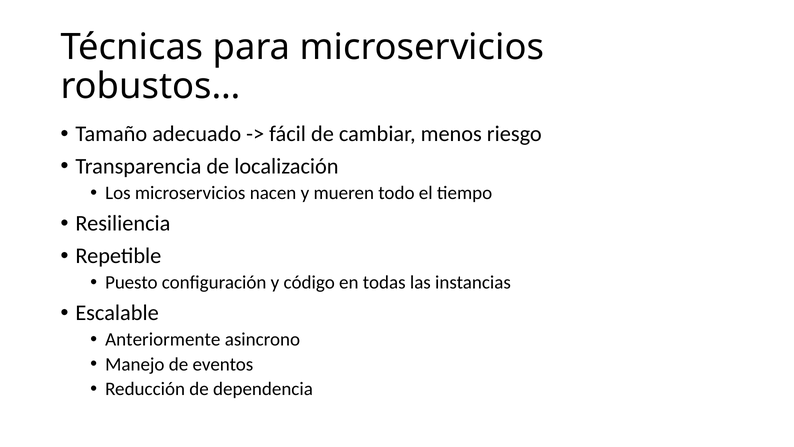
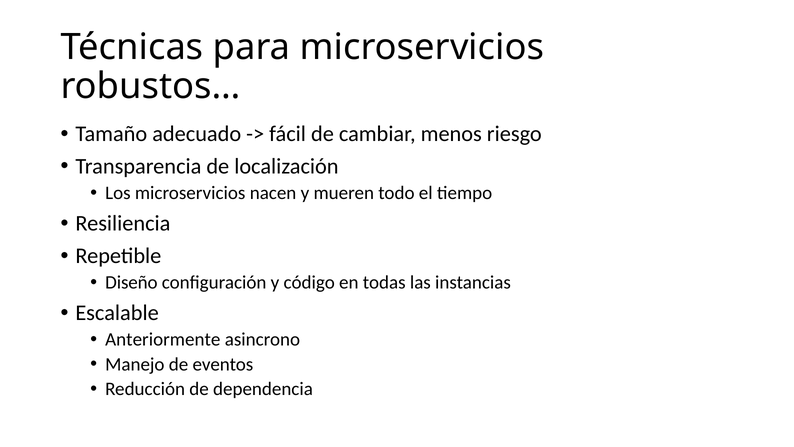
Puesto: Puesto -> Diseño
